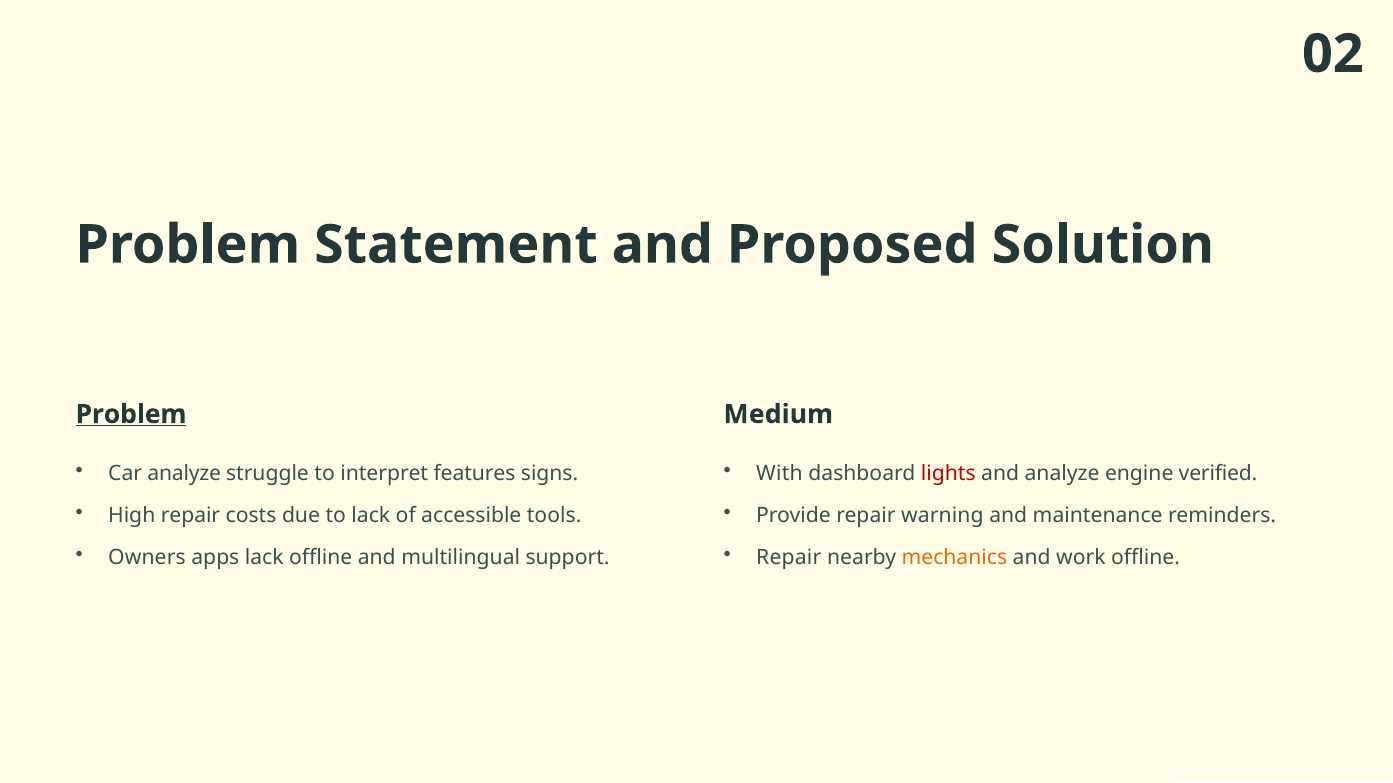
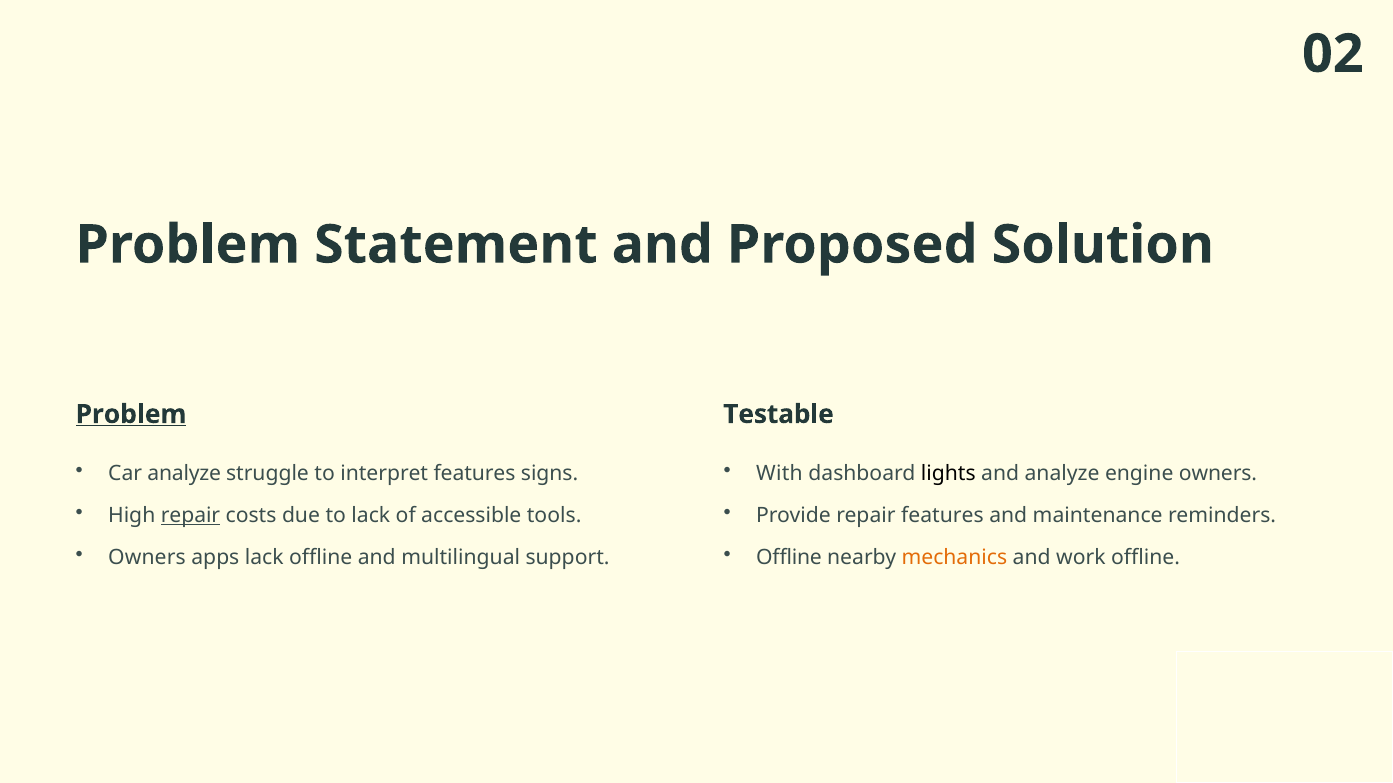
Medium: Medium -> Testable
lights colour: red -> black
engine verified: verified -> owners
repair at (190, 516) underline: none -> present
repair warning: warning -> features
Repair at (789, 558): Repair -> Offline
